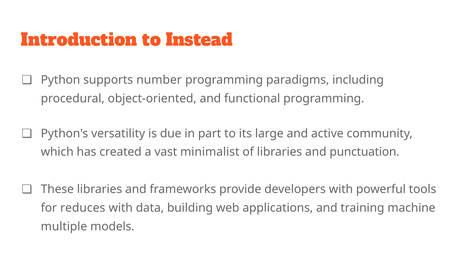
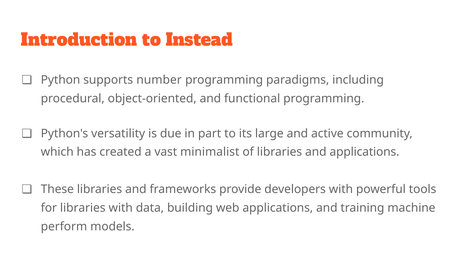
and punctuation: punctuation -> applications
for reduces: reduces -> libraries
multiple: multiple -> perform
